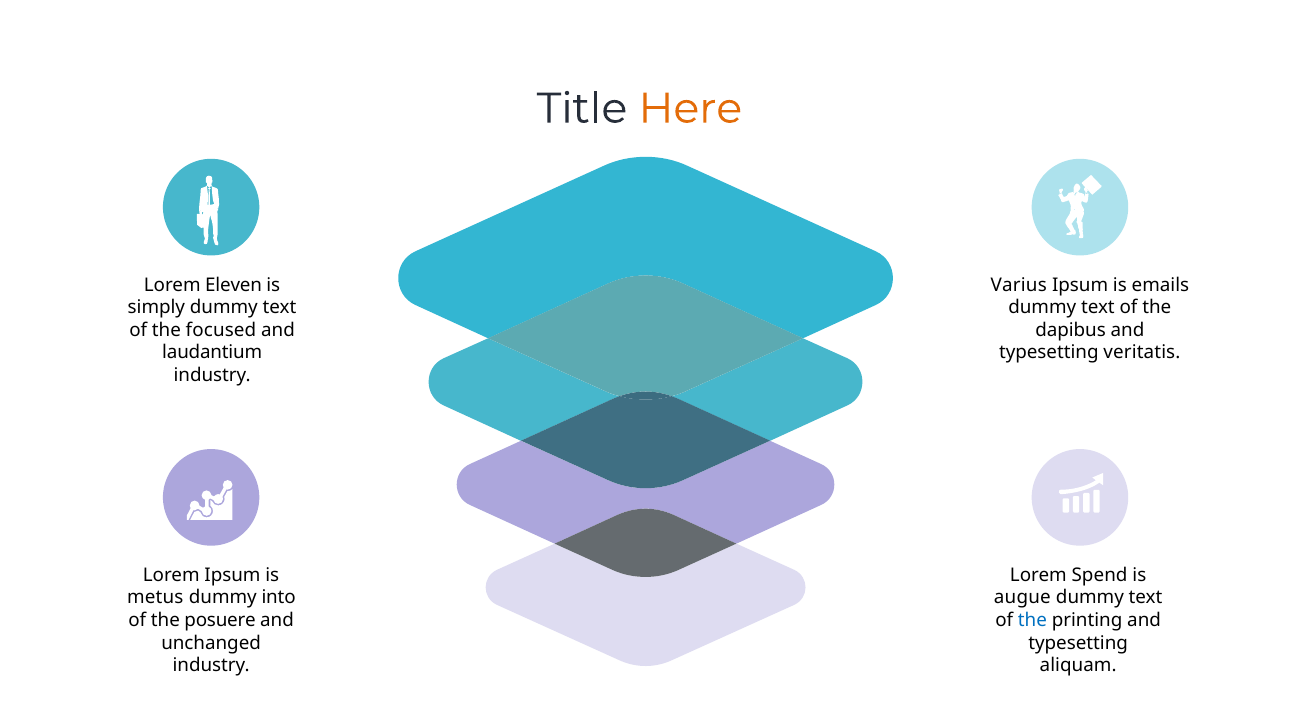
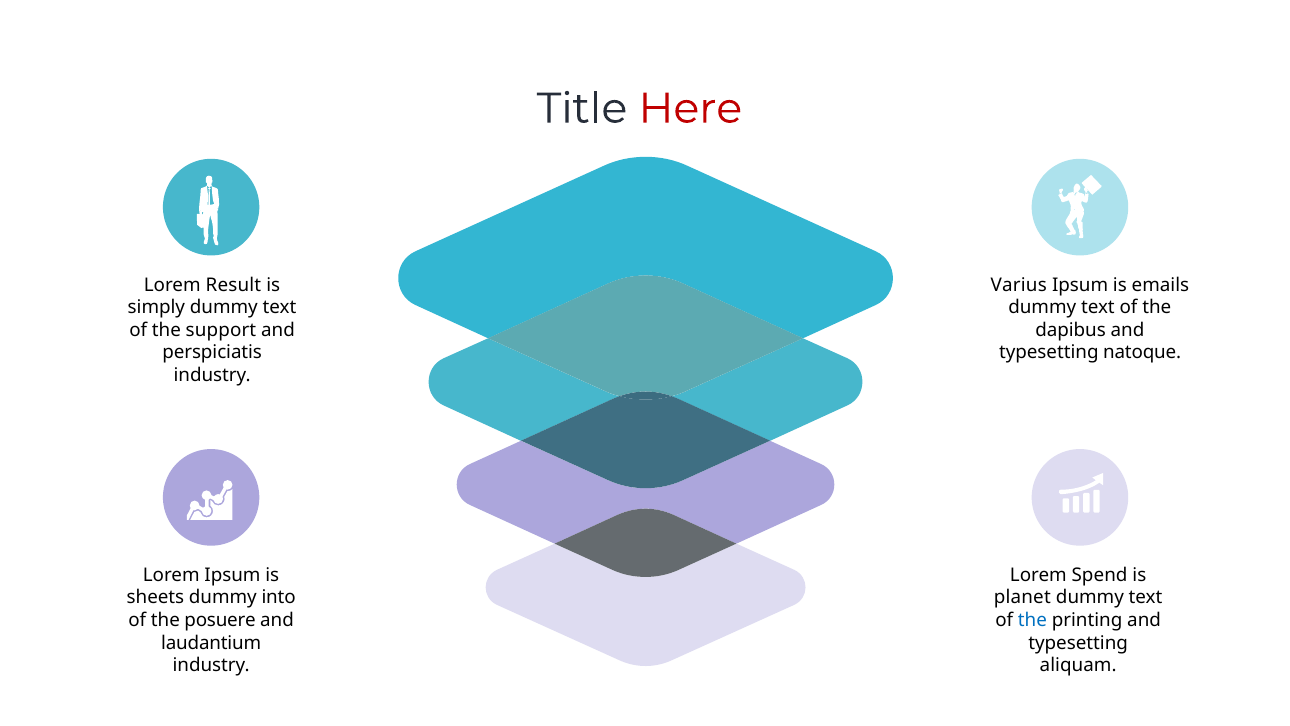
Here colour: orange -> red
Eleven: Eleven -> Result
focused: focused -> support
laudantium: laudantium -> perspiciatis
veritatis: veritatis -> natoque
metus: metus -> sheets
augue: augue -> planet
unchanged: unchanged -> laudantium
